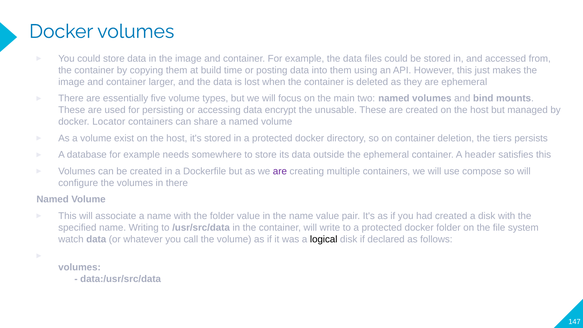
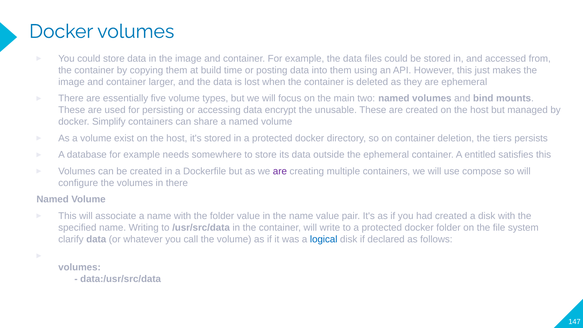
Locator: Locator -> Simplify
header: header -> entitled
watch: watch -> clarify
logical colour: black -> blue
